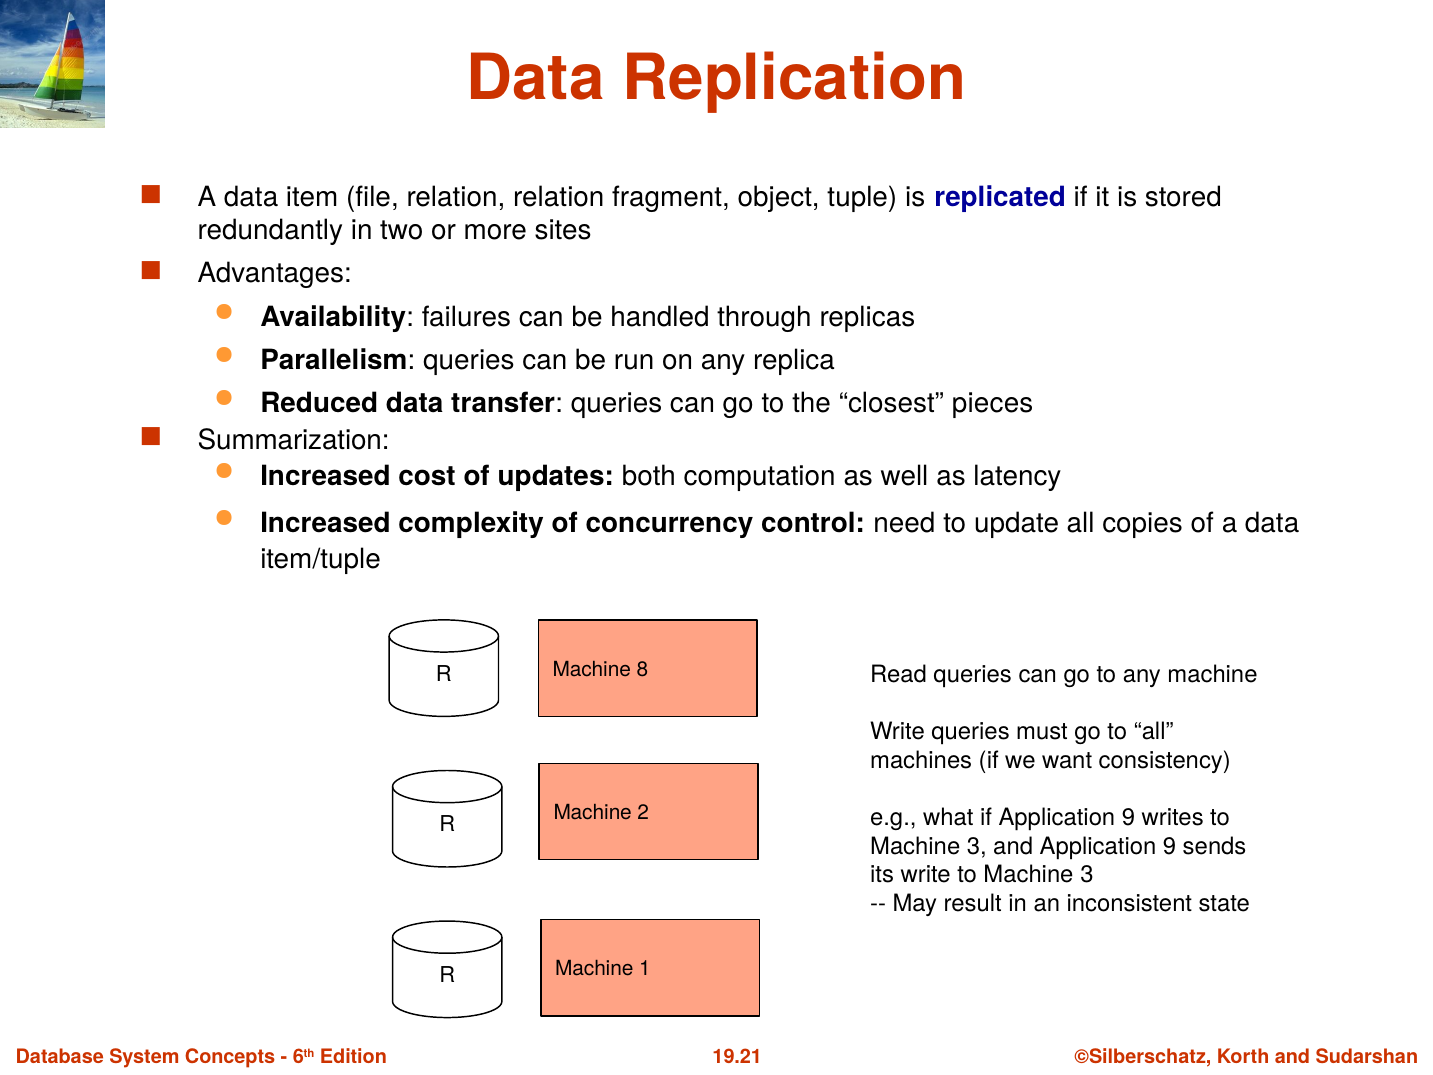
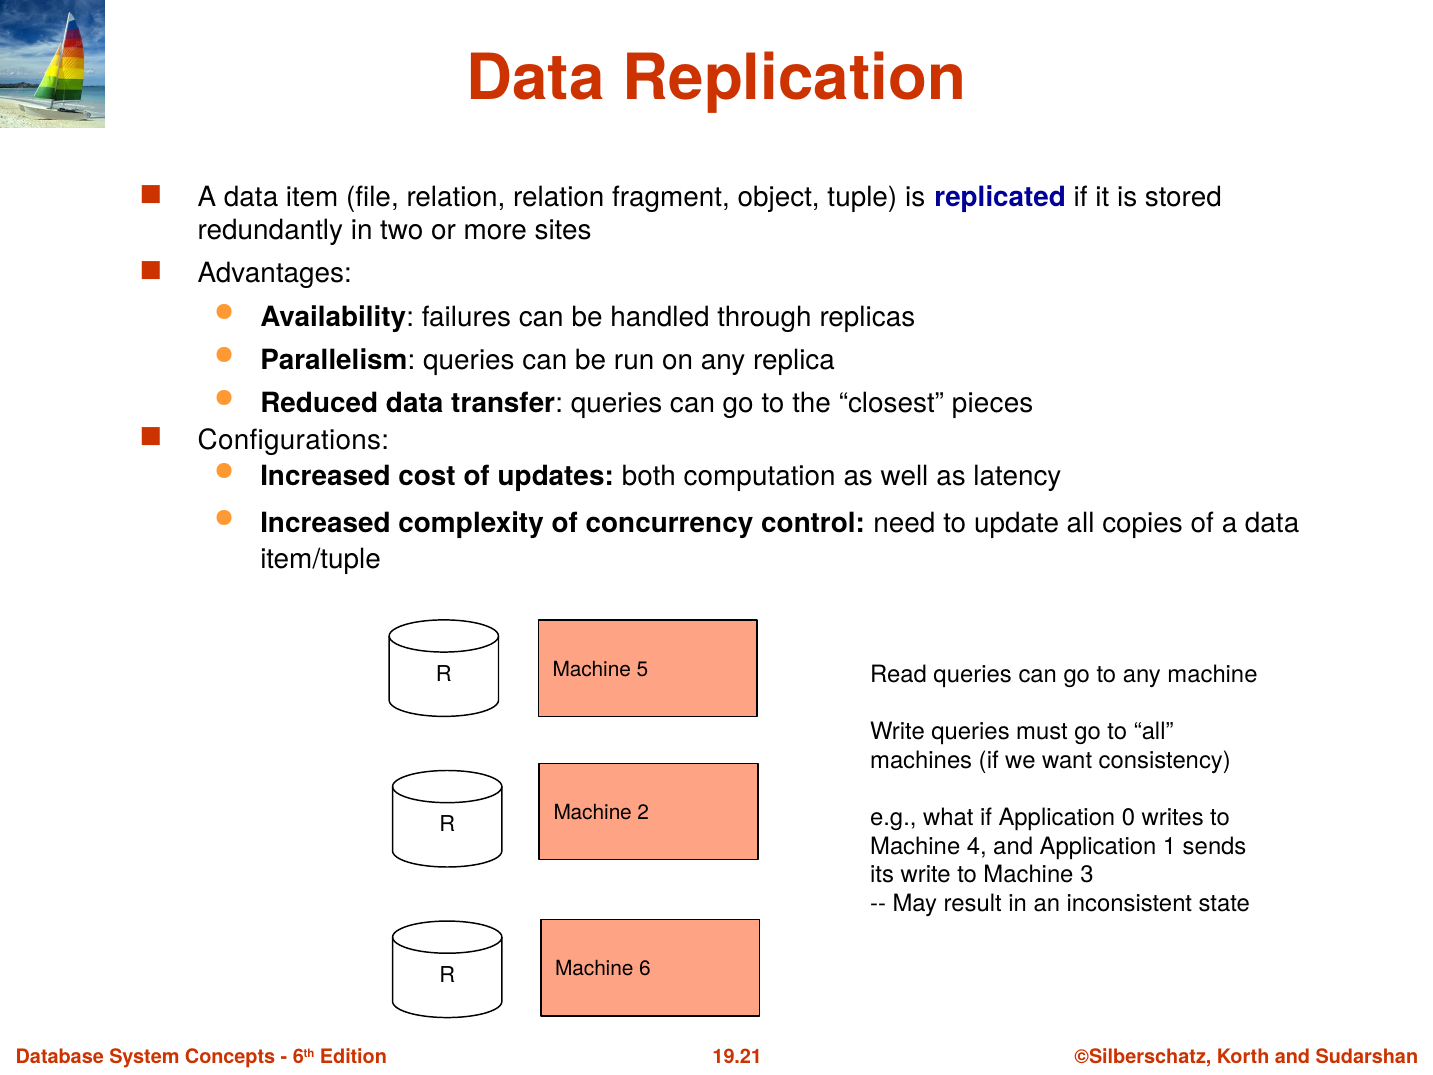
Summarization: Summarization -> Configurations
8: 8 -> 5
if Application 9: 9 -> 0
3 at (977, 846): 3 -> 4
and Application 9: 9 -> 1
1: 1 -> 6
